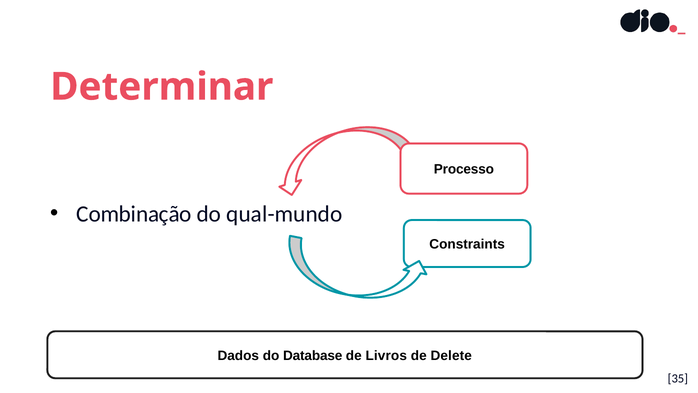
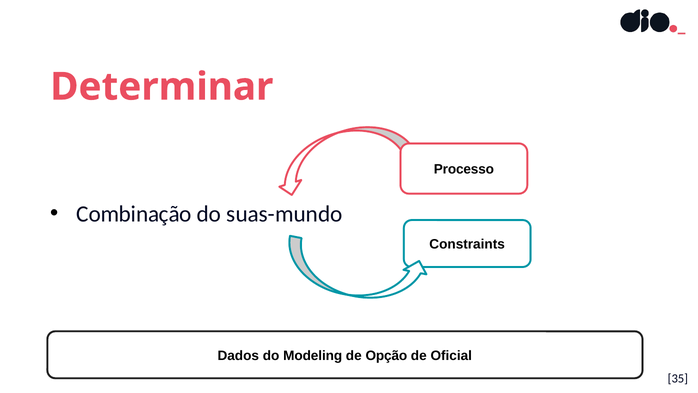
qual-mundo: qual-mundo -> suas-mundo
Database: Database -> Modeling
Livros: Livros -> Opção
Delete: Delete -> Oficial
